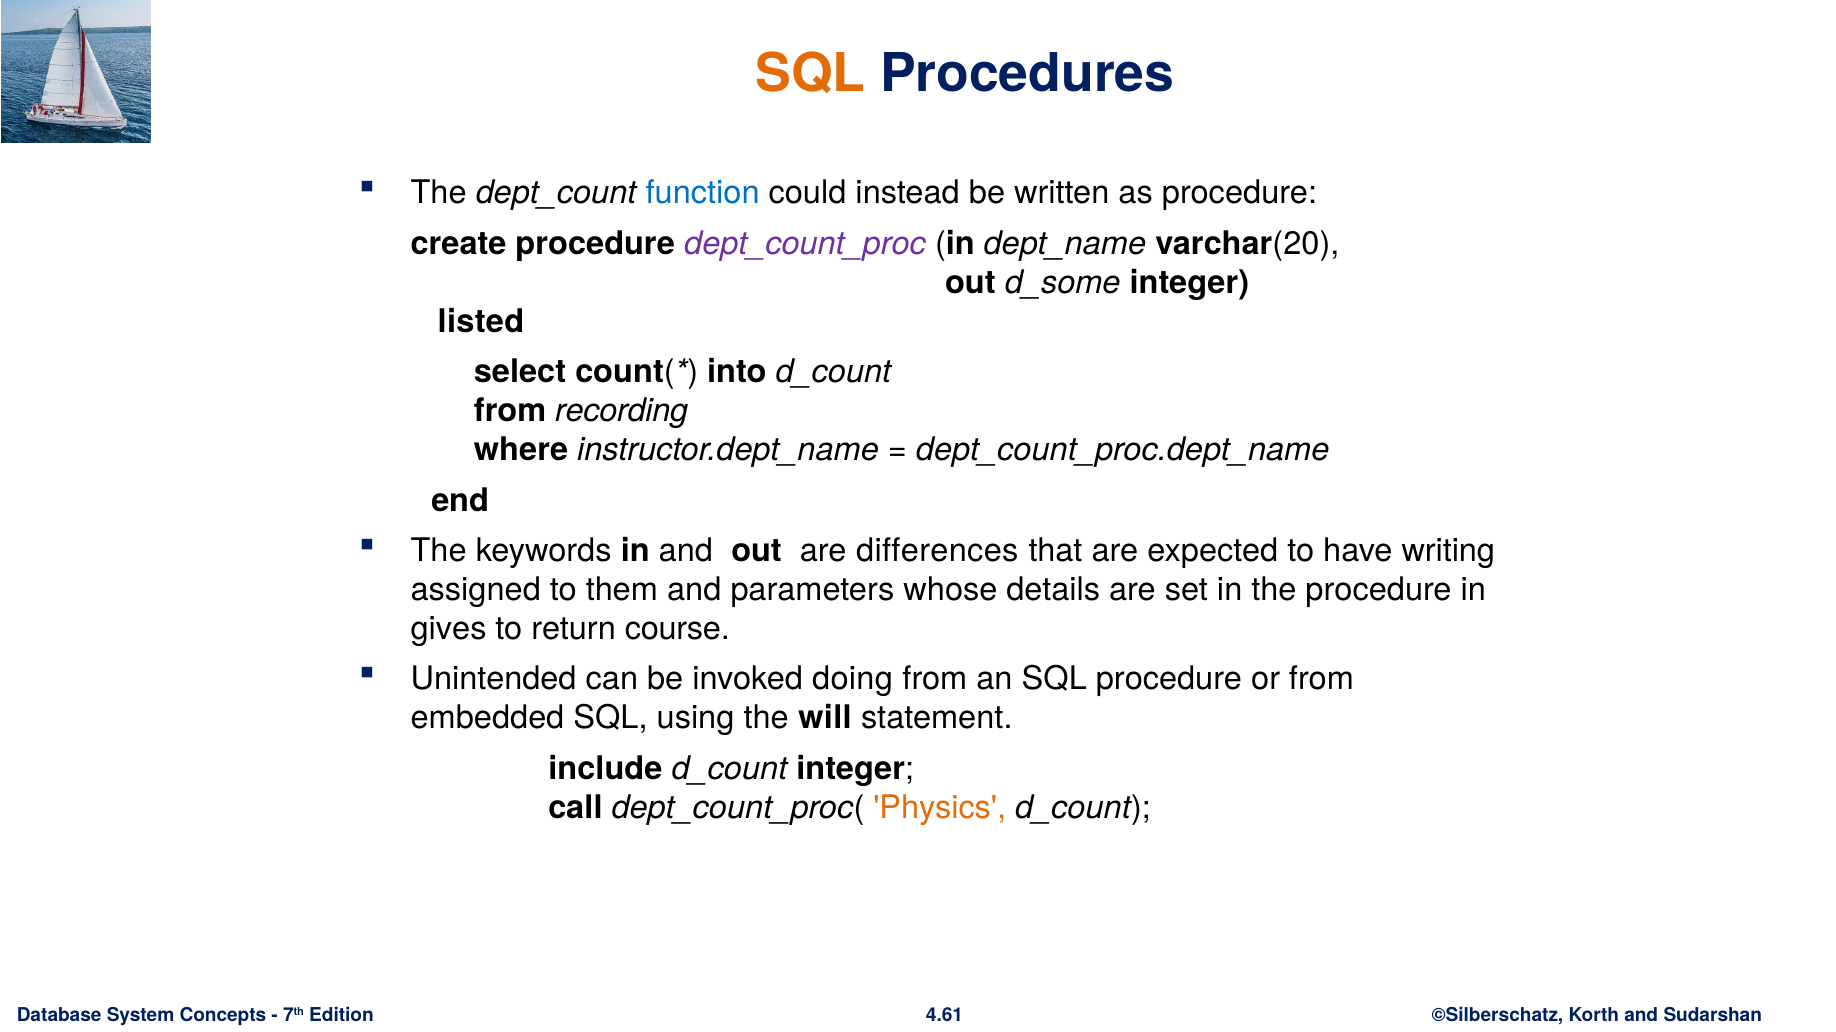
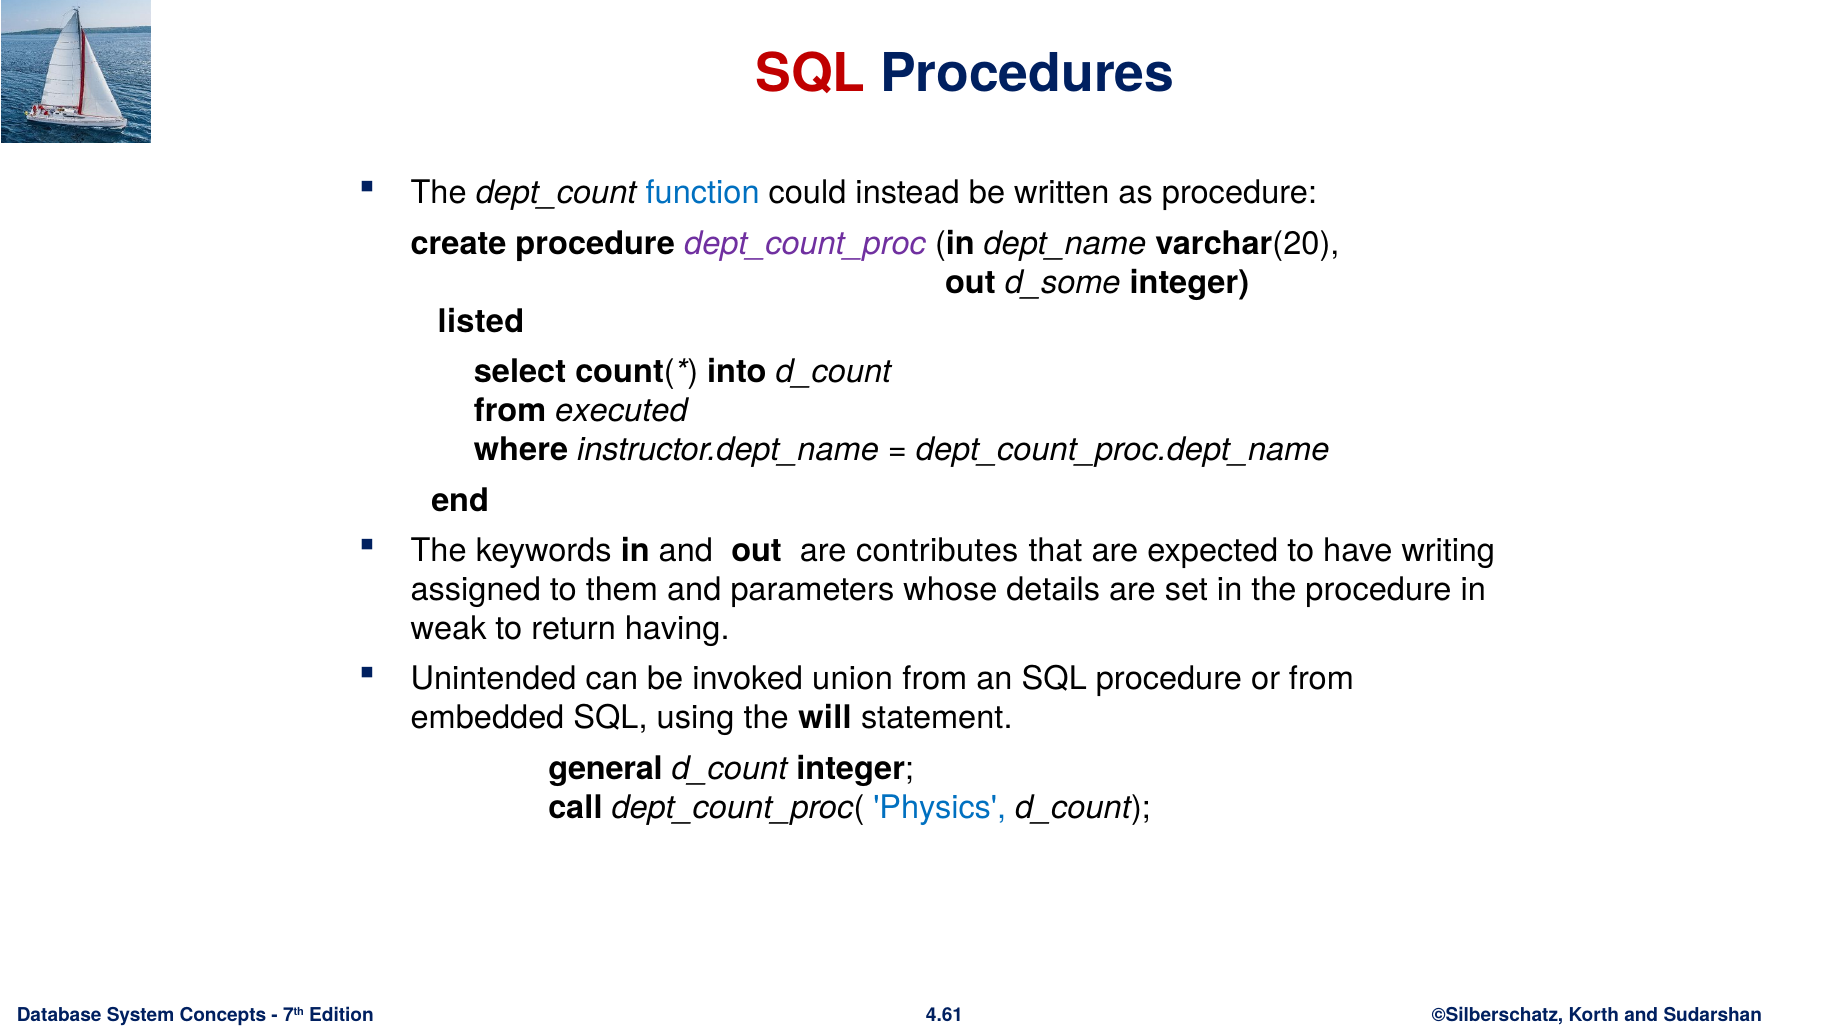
SQL at (811, 74) colour: orange -> red
recording: recording -> executed
differences: differences -> contributes
gives: gives -> weak
course: course -> having
doing: doing -> union
include: include -> general
Physics colour: orange -> blue
